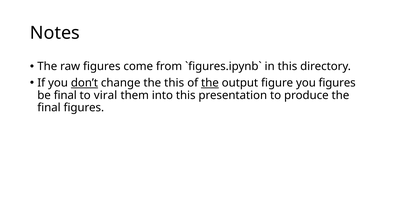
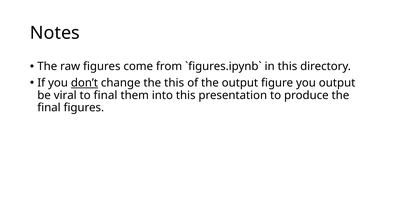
the at (210, 83) underline: present -> none
you figures: figures -> output
be final: final -> viral
to viral: viral -> final
